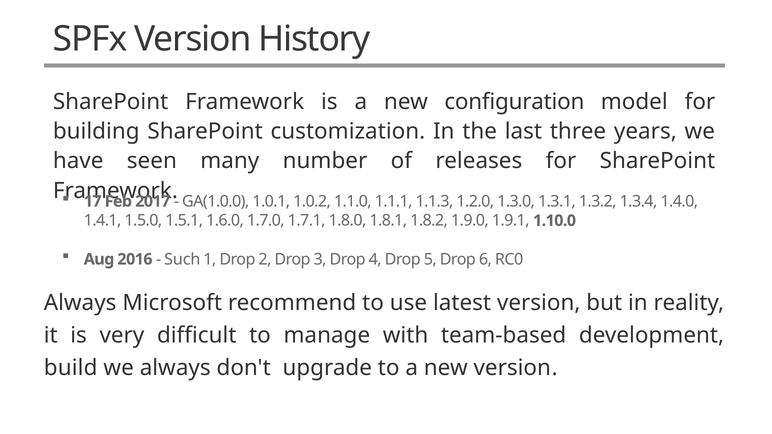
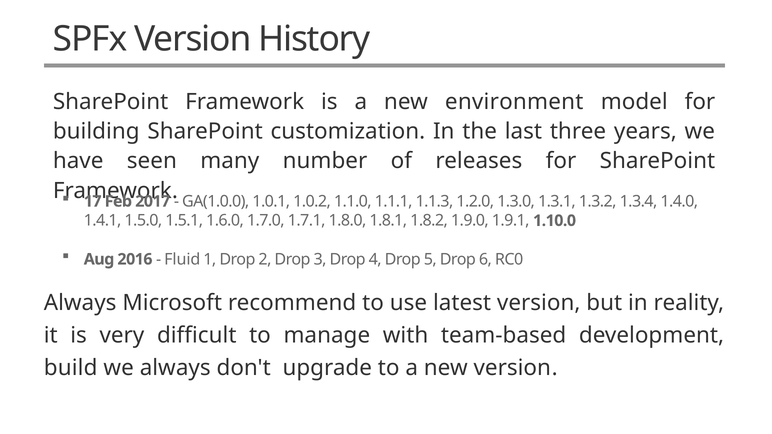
configuration: configuration -> environment
Such: Such -> Fluid
